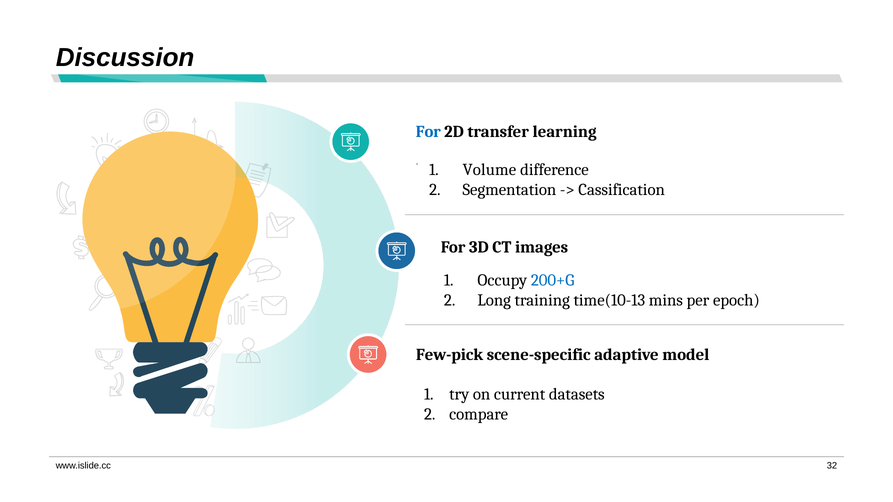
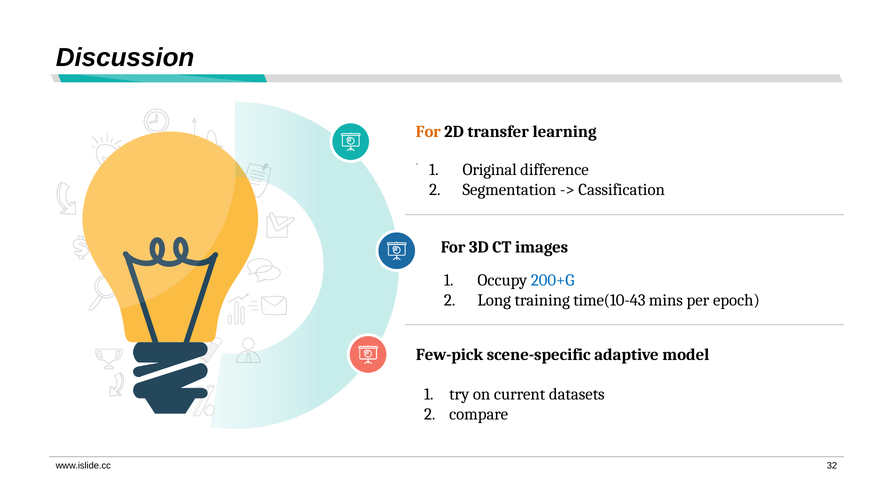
For at (428, 132) colour: blue -> orange
Volume: Volume -> Original
time(10-13: time(10-13 -> time(10-43
